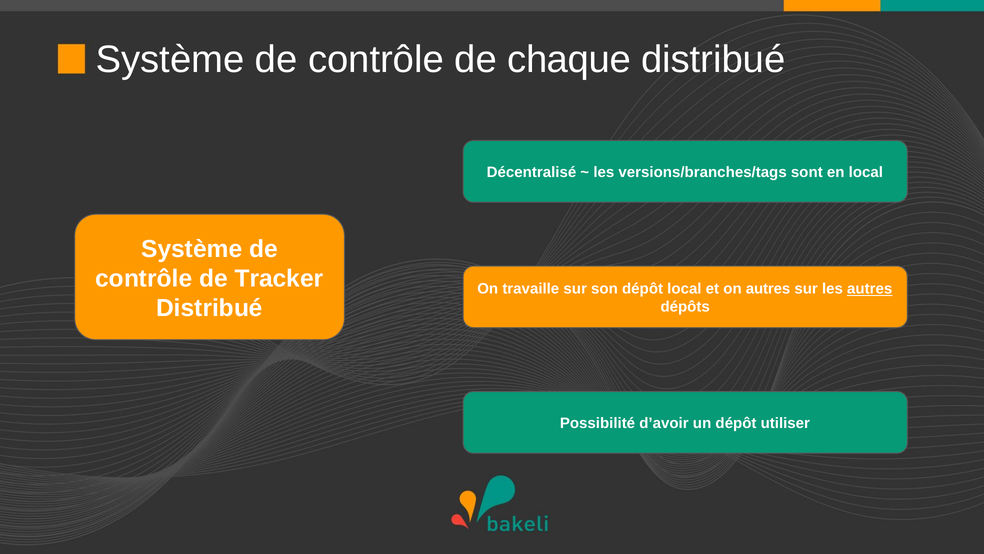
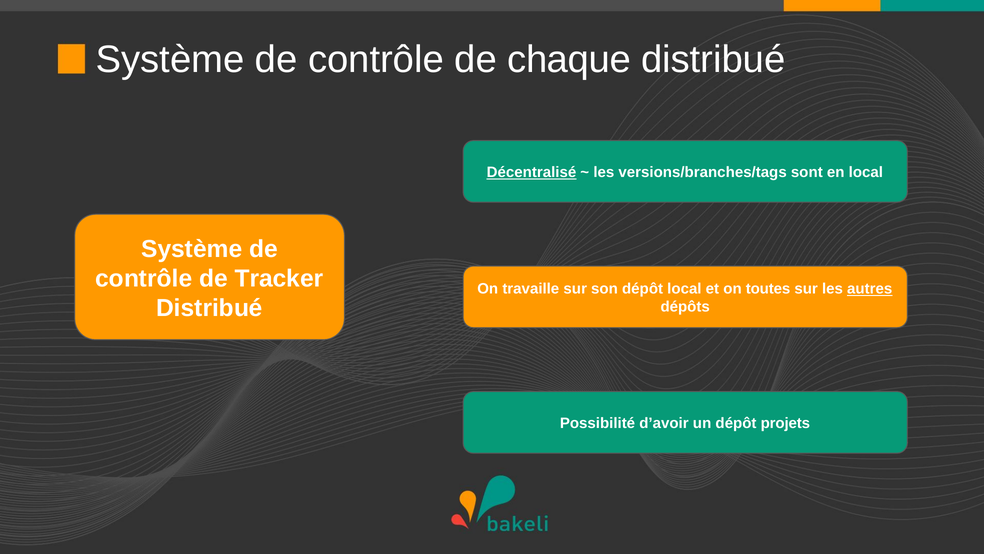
Décentralisé underline: none -> present
on autres: autres -> toutes
utiliser: utiliser -> projets
